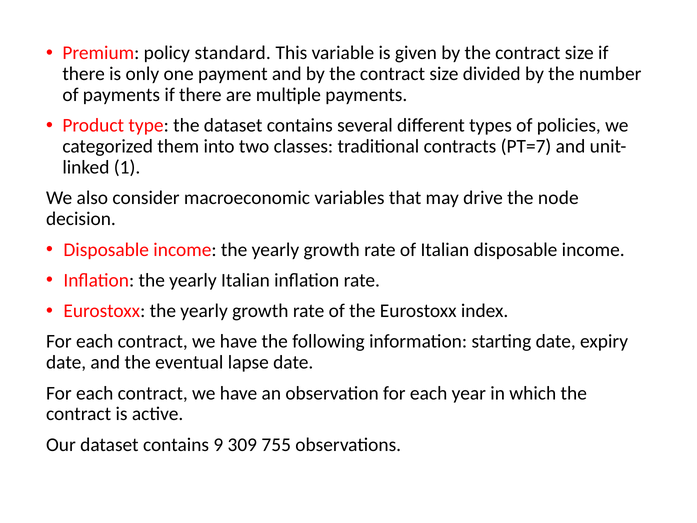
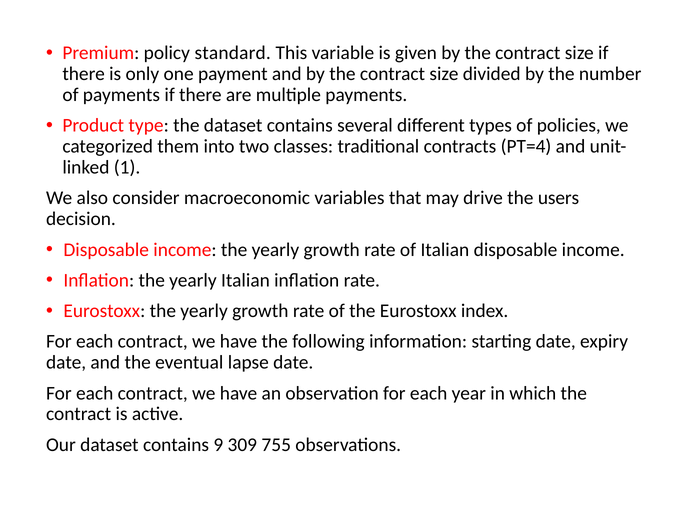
PT=7: PT=7 -> PT=4
node: node -> users
